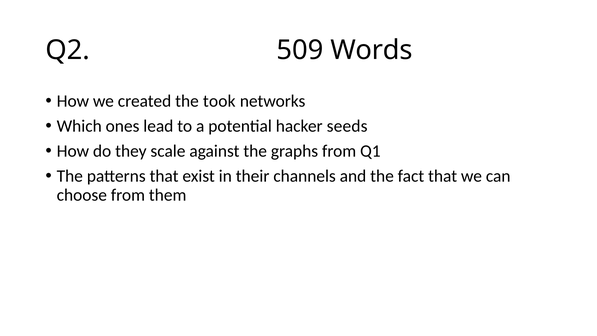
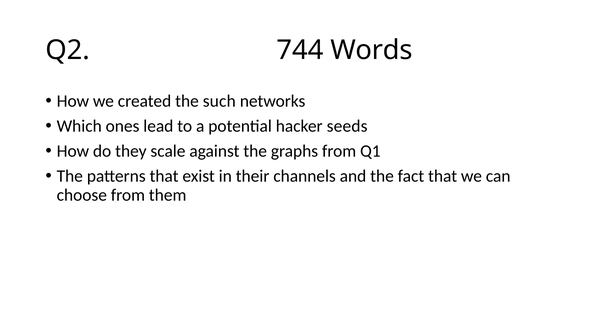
509: 509 -> 744
took: took -> such
